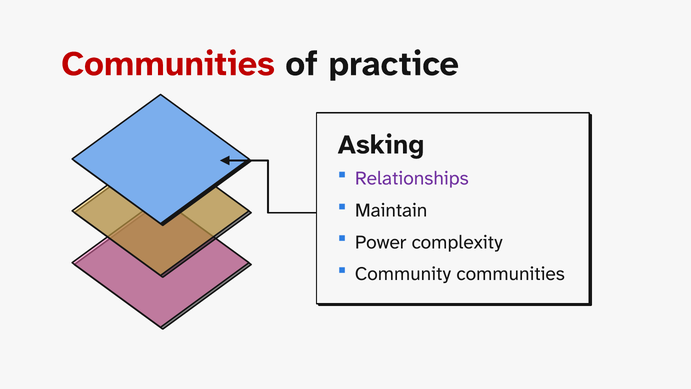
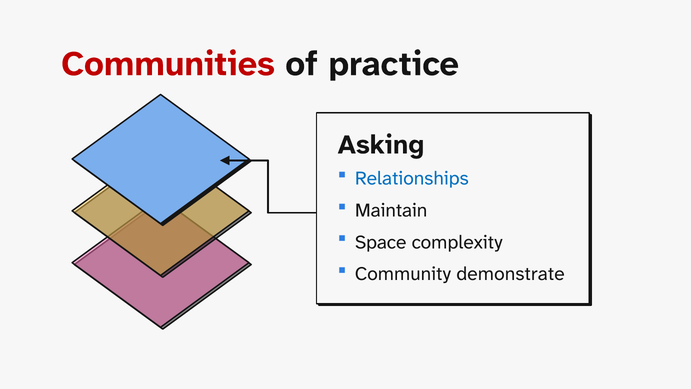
Relationships colour: purple -> blue
Power: Power -> Space
Community communities: communities -> demonstrate
